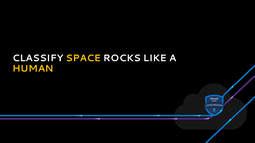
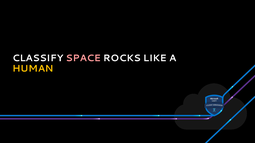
SPACE colour: yellow -> pink
